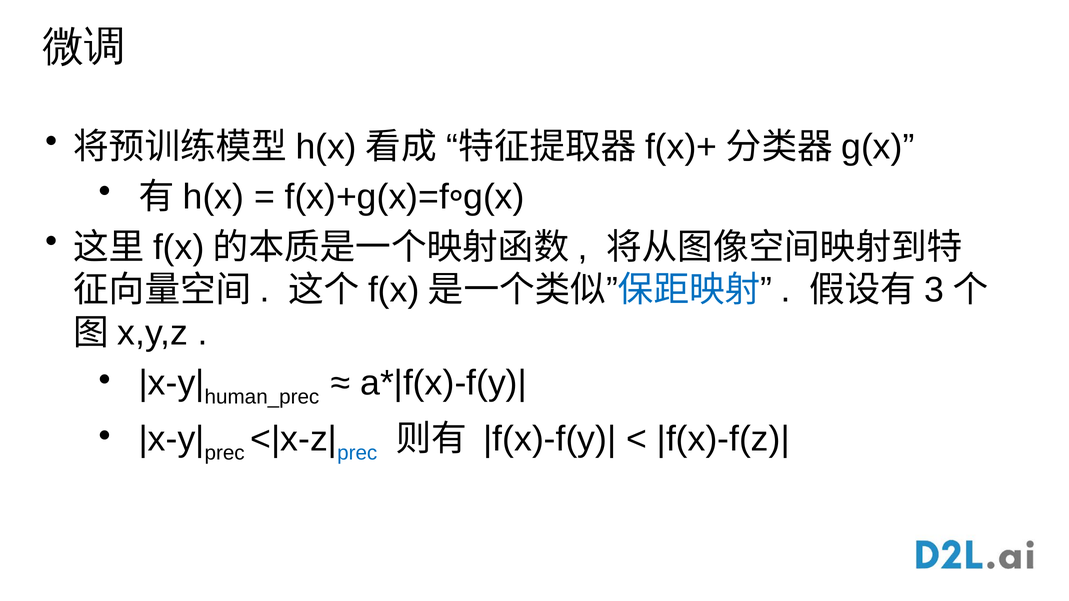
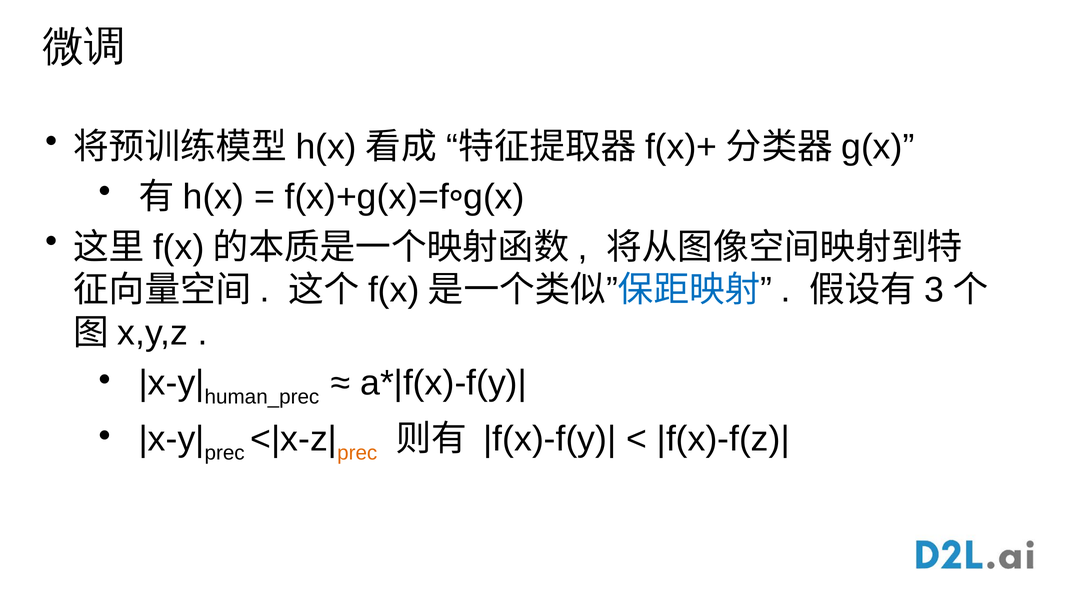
prec at (357, 453) colour: blue -> orange
